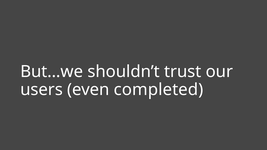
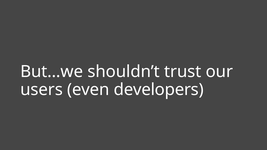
completed: completed -> developers
